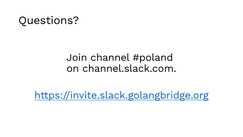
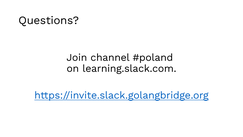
channel.slack.com: channel.slack.com -> learning.slack.com
